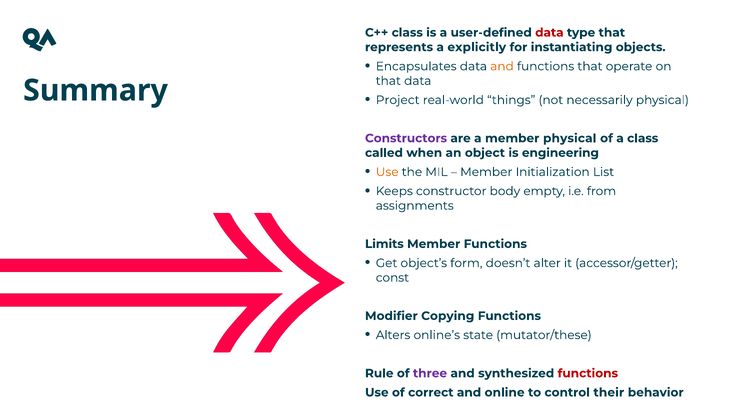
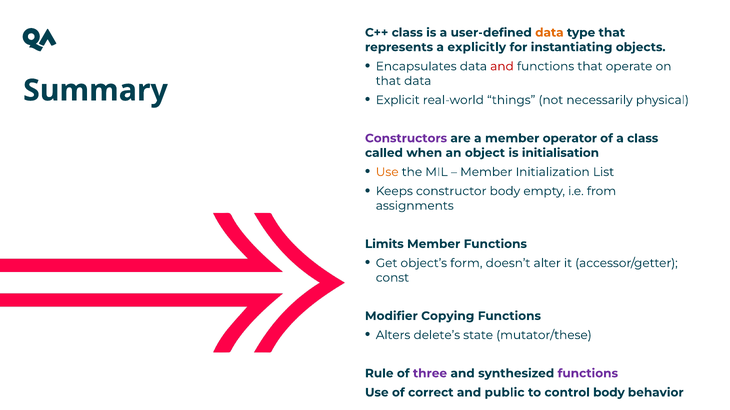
data at (549, 33) colour: red -> orange
and at (502, 66) colour: orange -> red
Project: Project -> Explicit
member physical: physical -> operator
engineering: engineering -> initialisation
online’s: online’s -> delete’s
functions at (588, 374) colour: red -> purple
online: online -> public
control their: their -> body
